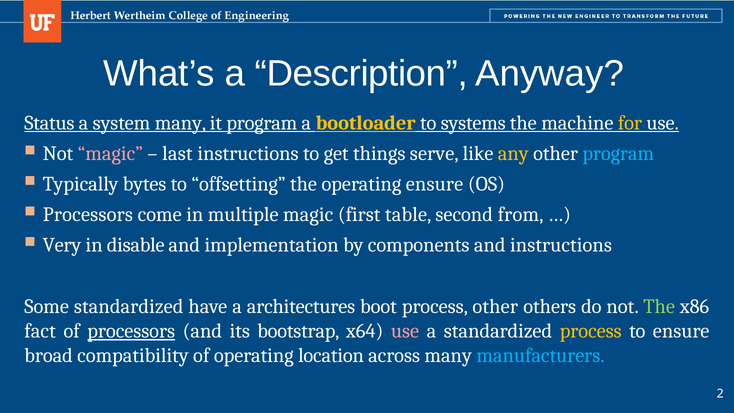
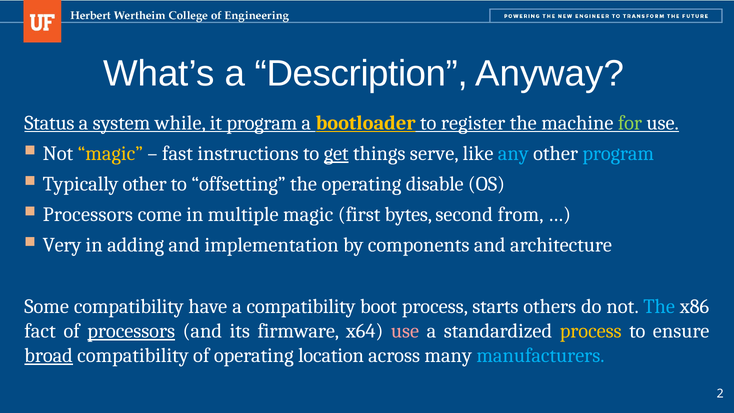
system many: many -> while
systems: systems -> register
for colour: yellow -> light green
magic at (110, 153) colour: pink -> yellow
last: last -> fast
get underline: none -> present
any colour: yellow -> light blue
Typically bytes: bytes -> other
operating ensure: ensure -> disable
table: table -> bytes
disable: disable -> adding
and instructions: instructions -> architecture
Some standardized: standardized -> compatibility
a architectures: architectures -> compatibility
process other: other -> starts
The at (659, 306) colour: light green -> light blue
bootstrap: bootstrap -> firmware
broad underline: none -> present
